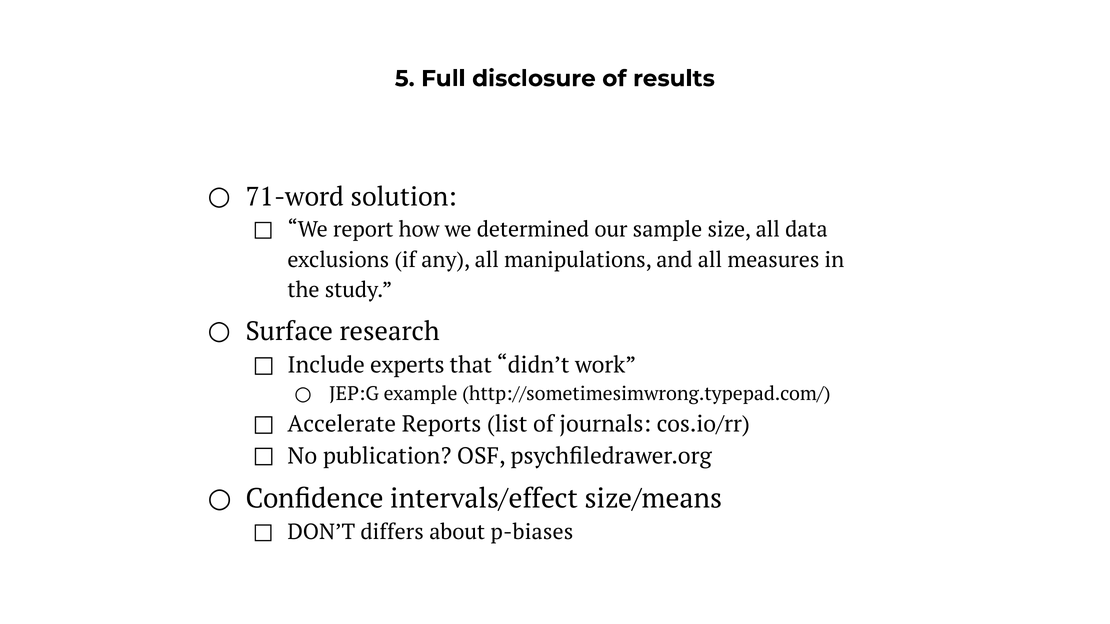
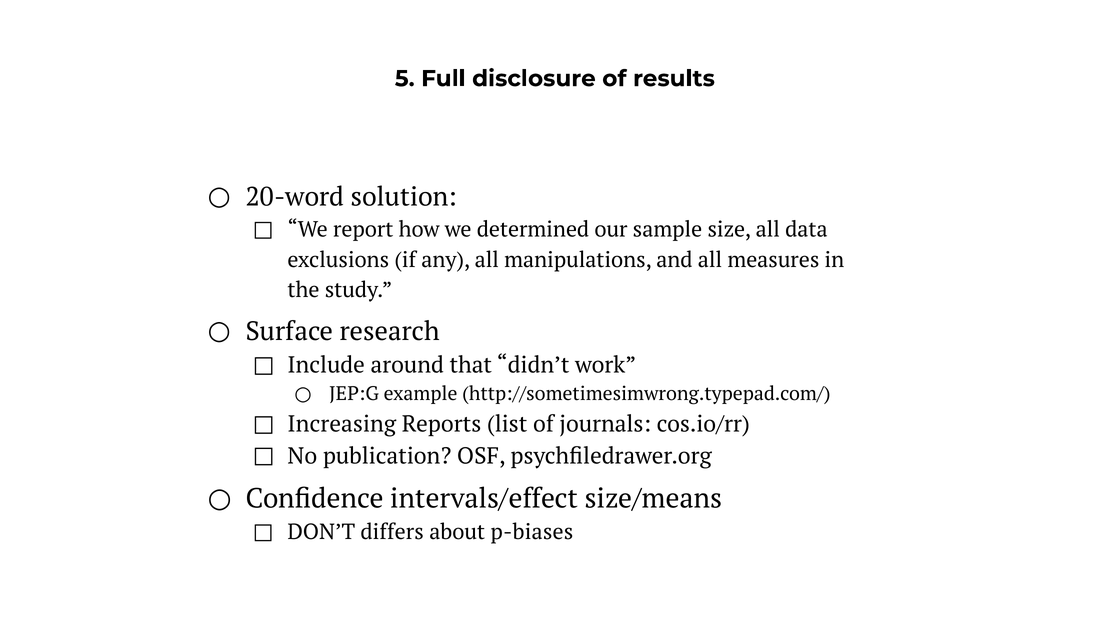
71-word: 71-word -> 20-word
experts: experts -> around
Accelerate: Accelerate -> Increasing
